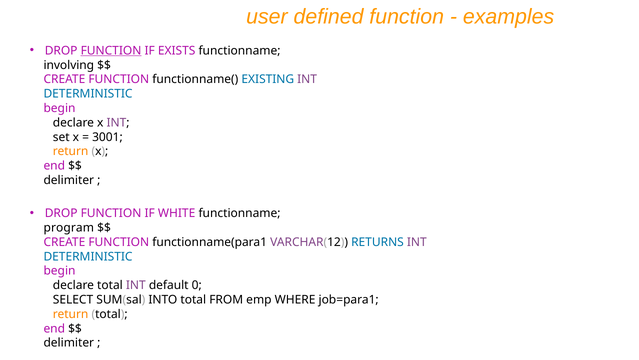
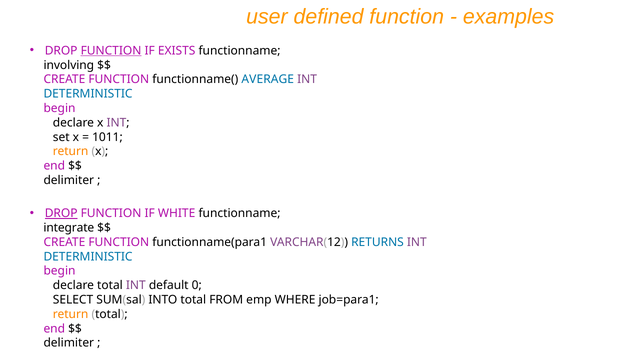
EXISTING: EXISTING -> AVERAGE
3001: 3001 -> 1011
DROP at (61, 213) underline: none -> present
program: program -> integrate
